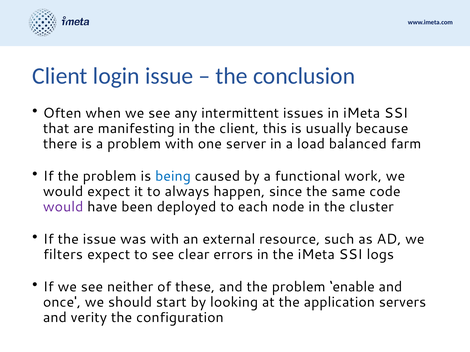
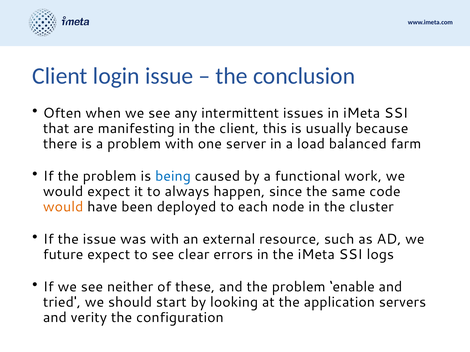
would at (63, 207) colour: purple -> orange
filters: filters -> future
once: once -> tried
